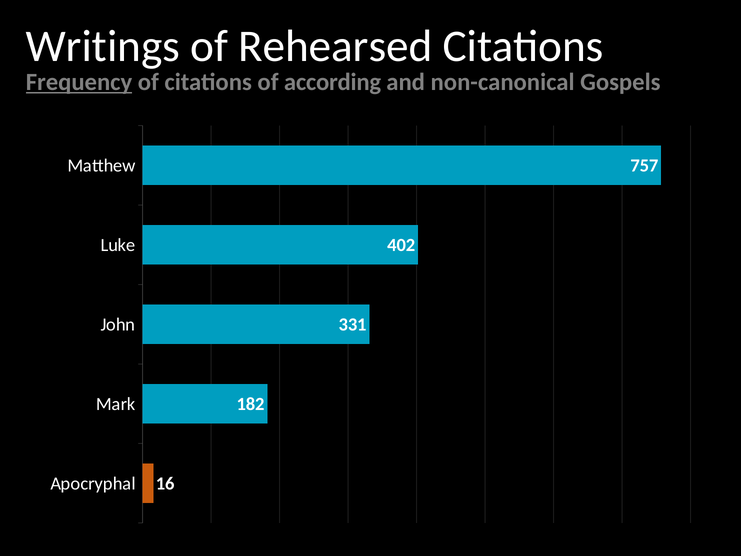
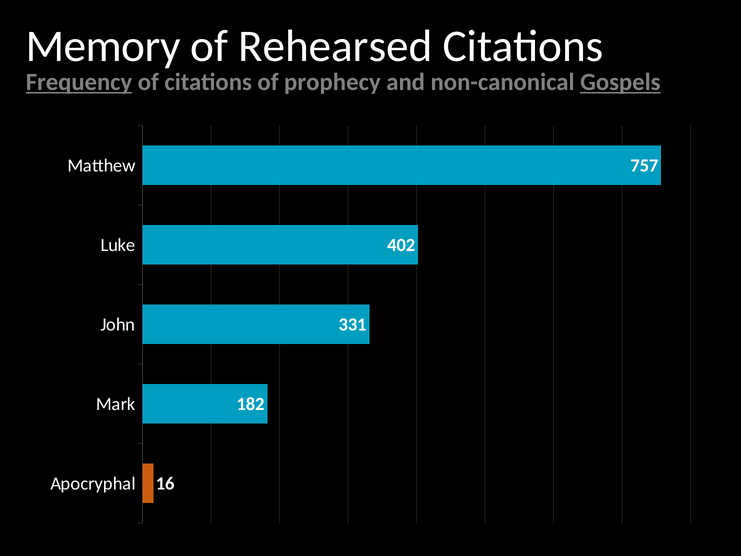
Writings: Writings -> Memory
according: according -> prophecy
Gospels underline: none -> present
